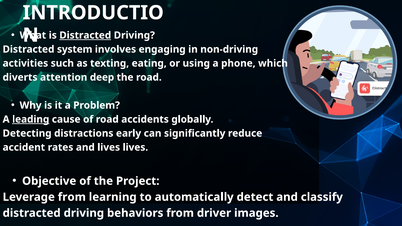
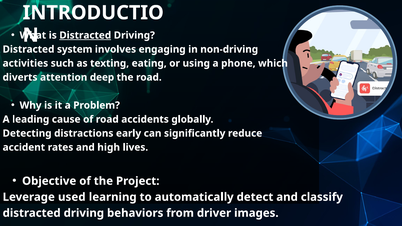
leading underline: present -> none
and lives: lives -> high
Leverage from: from -> used
